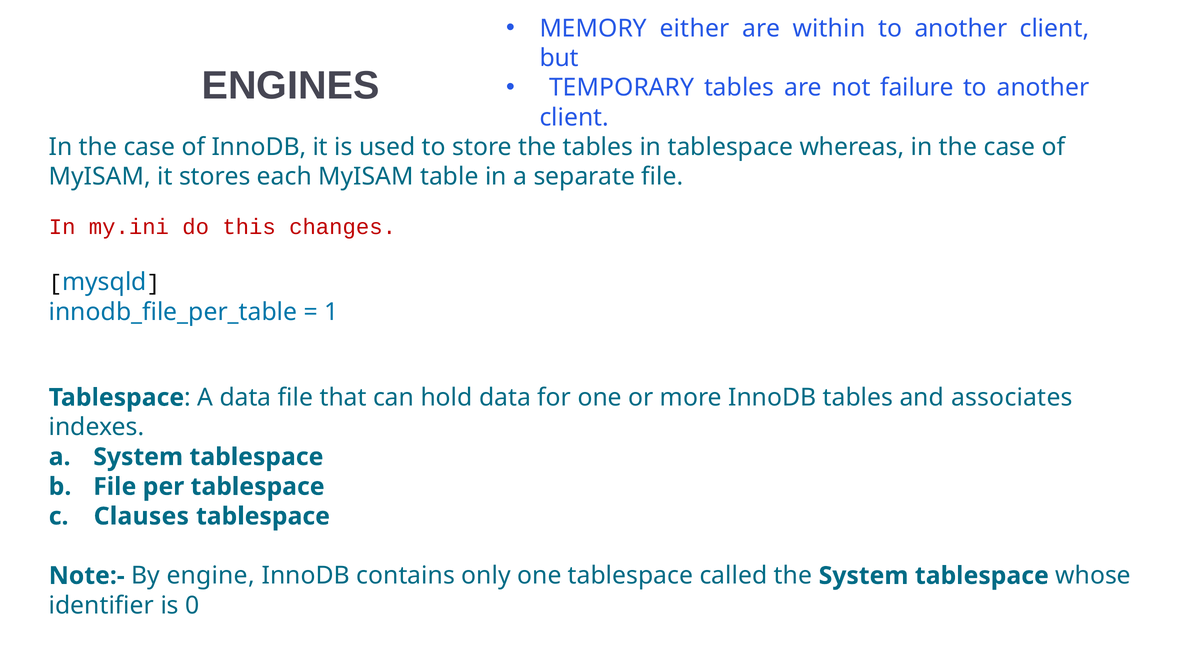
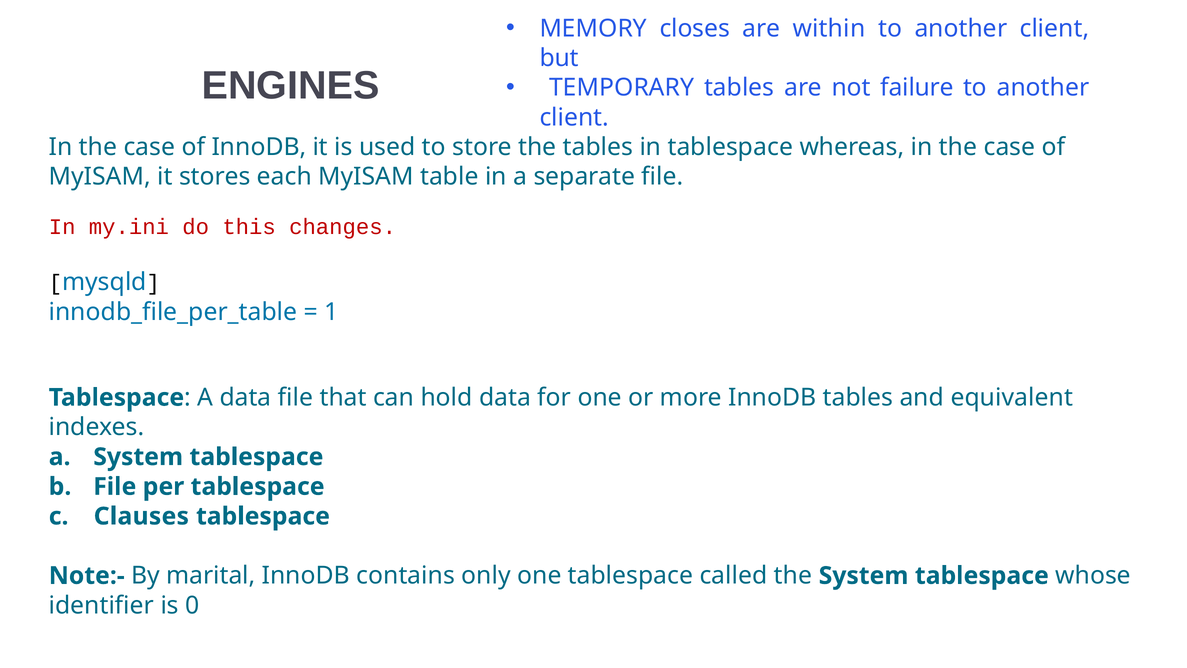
either: either -> closes
associates: associates -> equivalent
engine: engine -> marital
